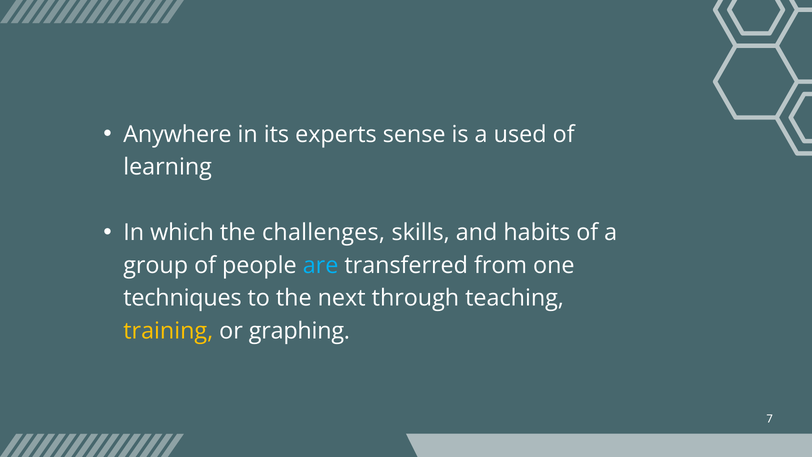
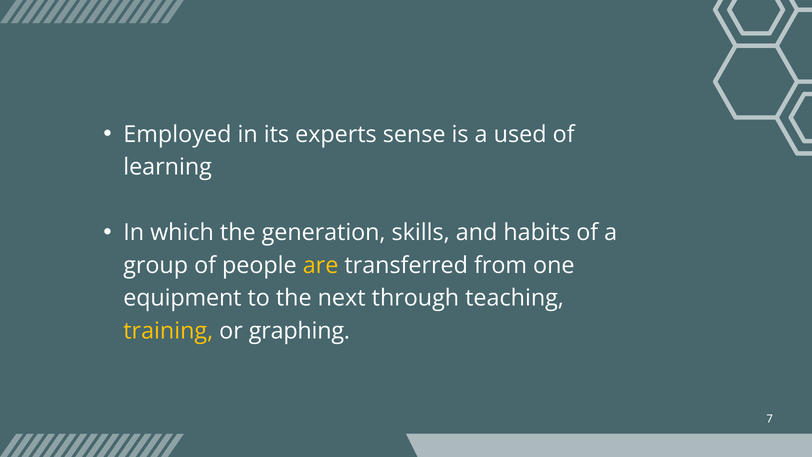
Anywhere: Anywhere -> Employed
challenges: challenges -> generation
are colour: light blue -> yellow
techniques: techniques -> equipment
